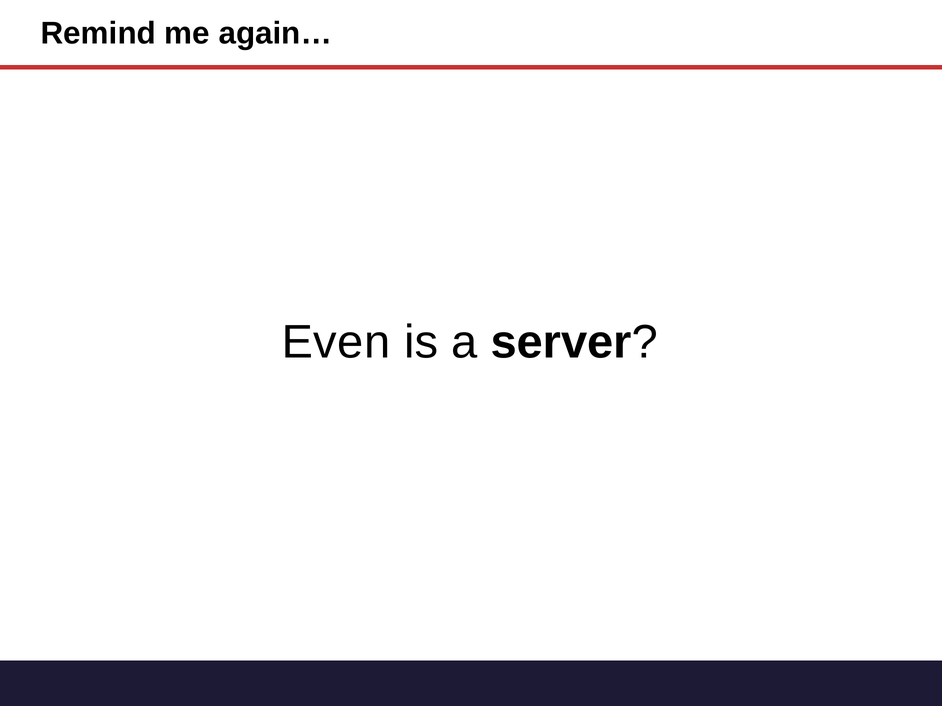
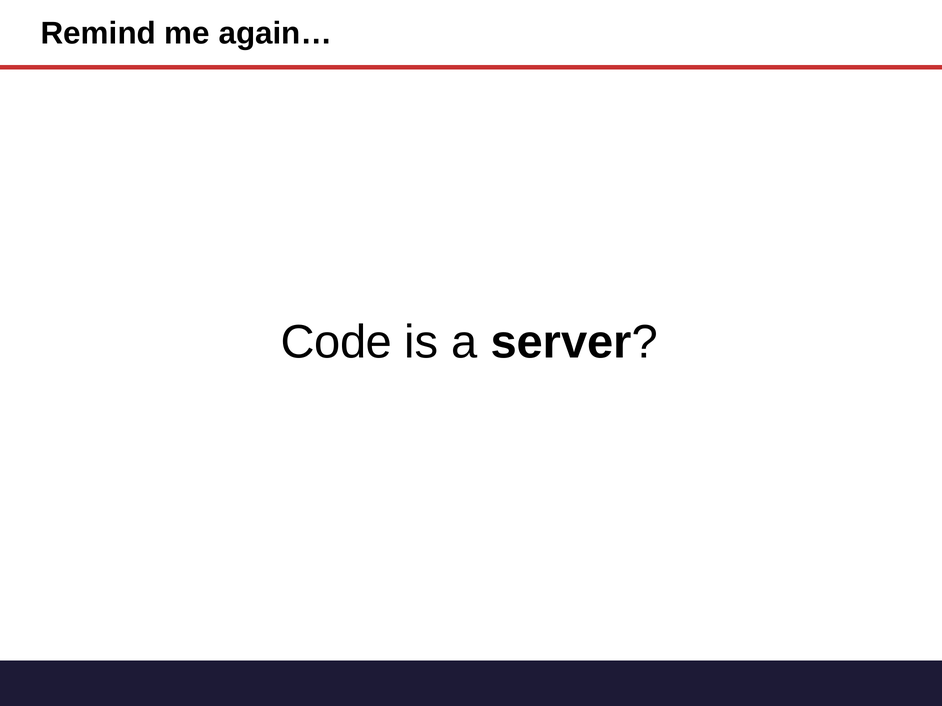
Even: Even -> Code
